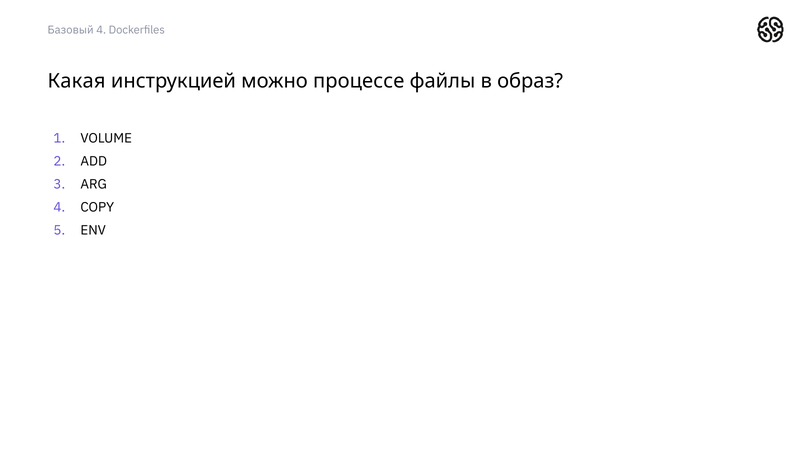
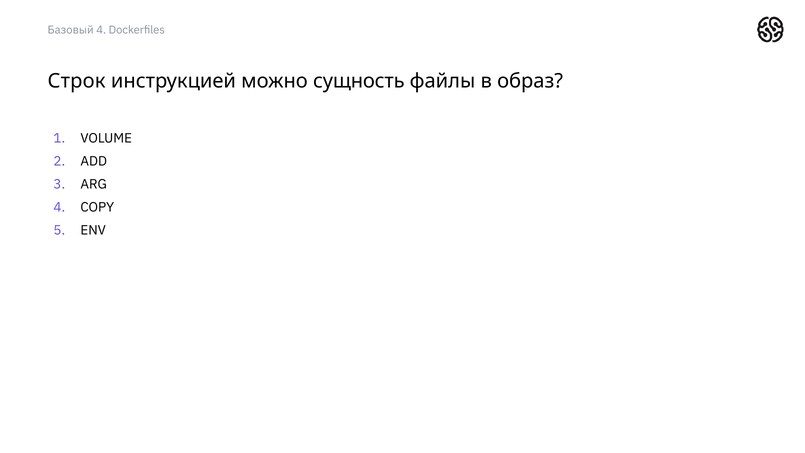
Какая: Какая -> Строк
процессе: процессе -> сущность
